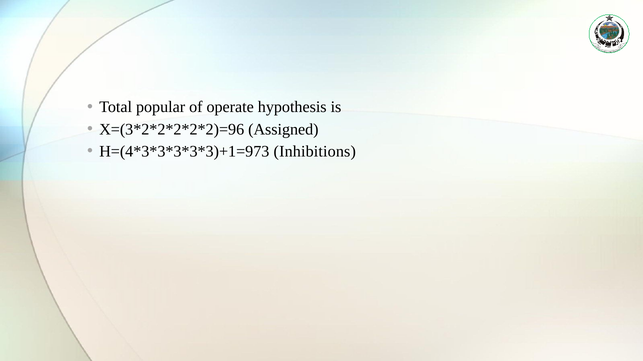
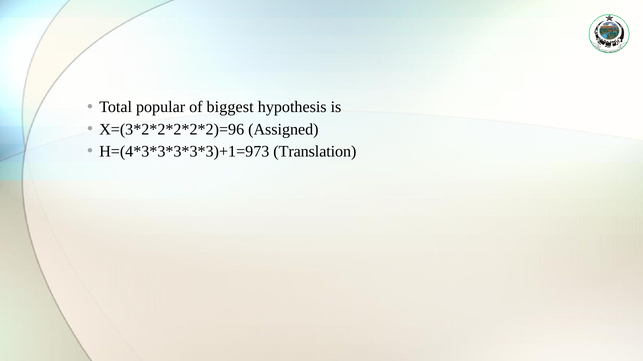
operate: operate -> biggest
Inhibitions: Inhibitions -> Translation
